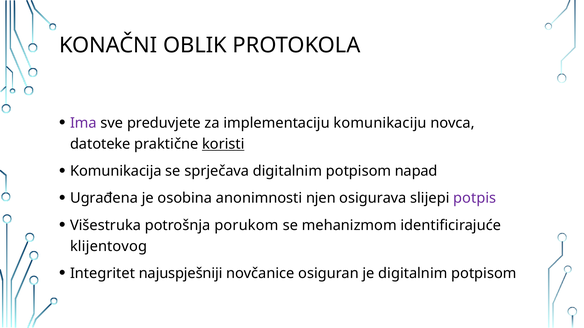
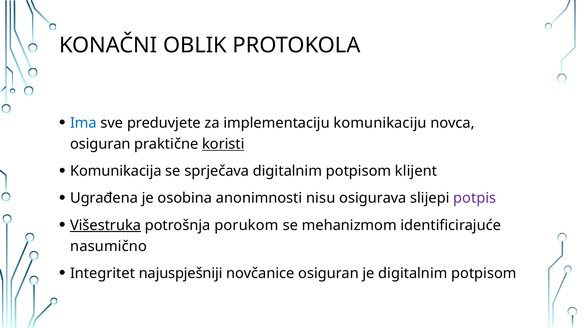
Ima colour: purple -> blue
datoteke at (100, 144): datoteke -> osiguran
napad: napad -> klijent
njen: njen -> nisu
Višestruka underline: none -> present
klijentovog: klijentovog -> nasumično
